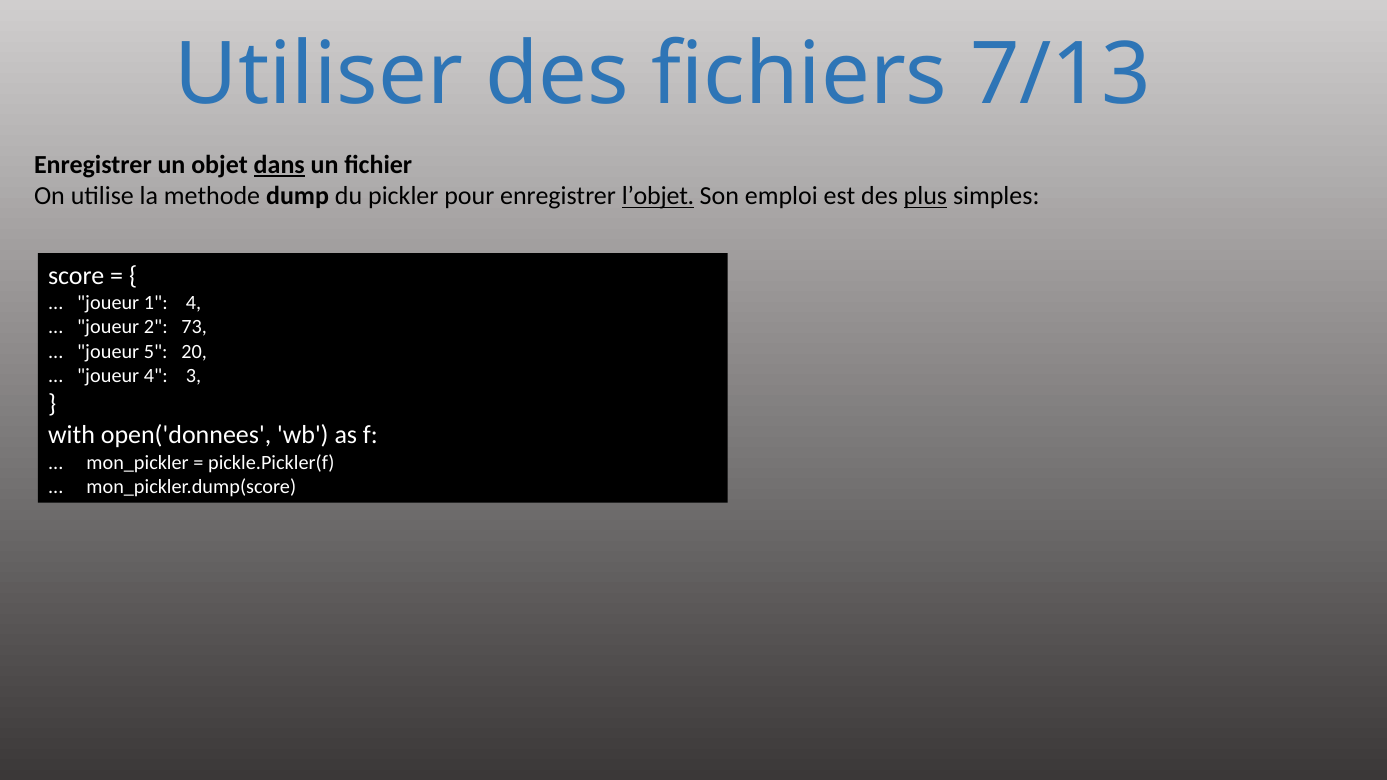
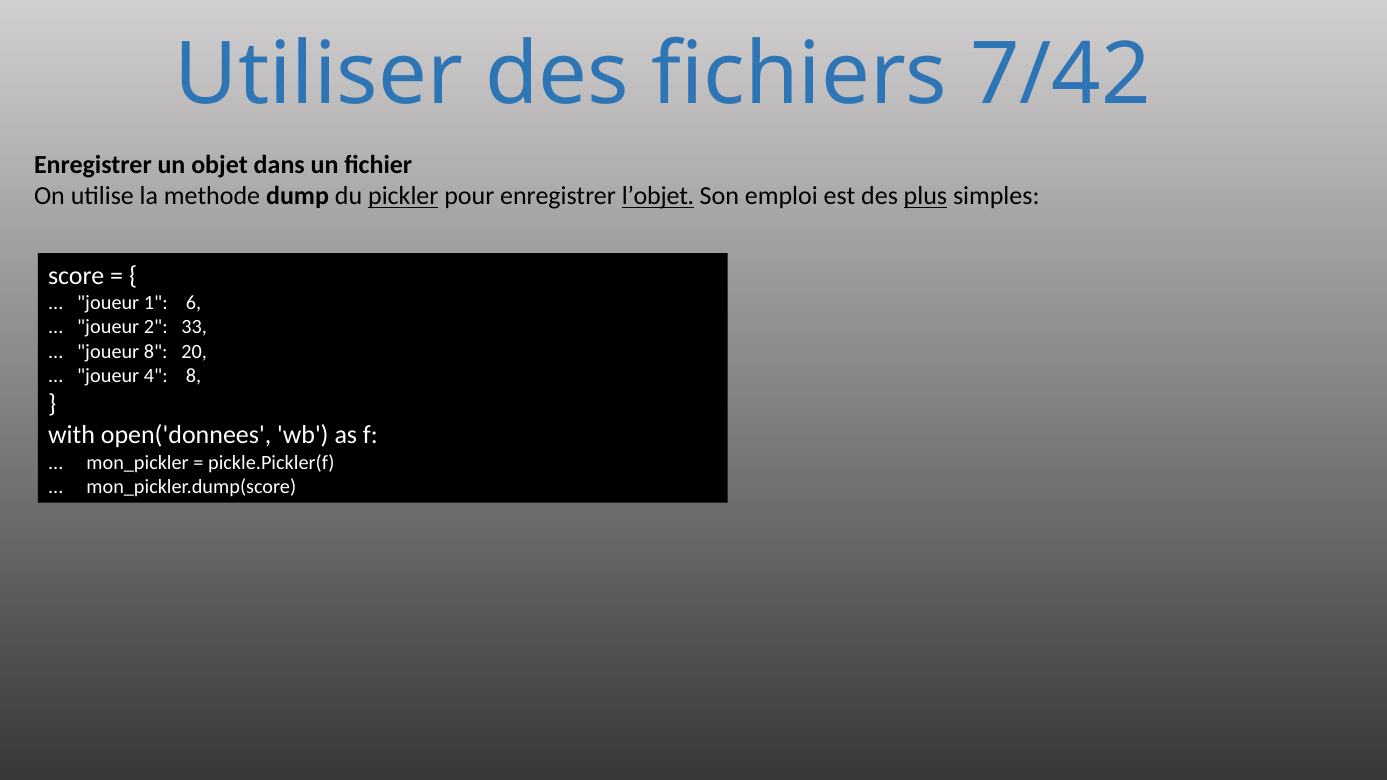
7/13: 7/13 -> 7/42
dans underline: present -> none
pickler underline: none -> present
1 4: 4 -> 6
73: 73 -> 33
joueur 5: 5 -> 8
4 3: 3 -> 8
